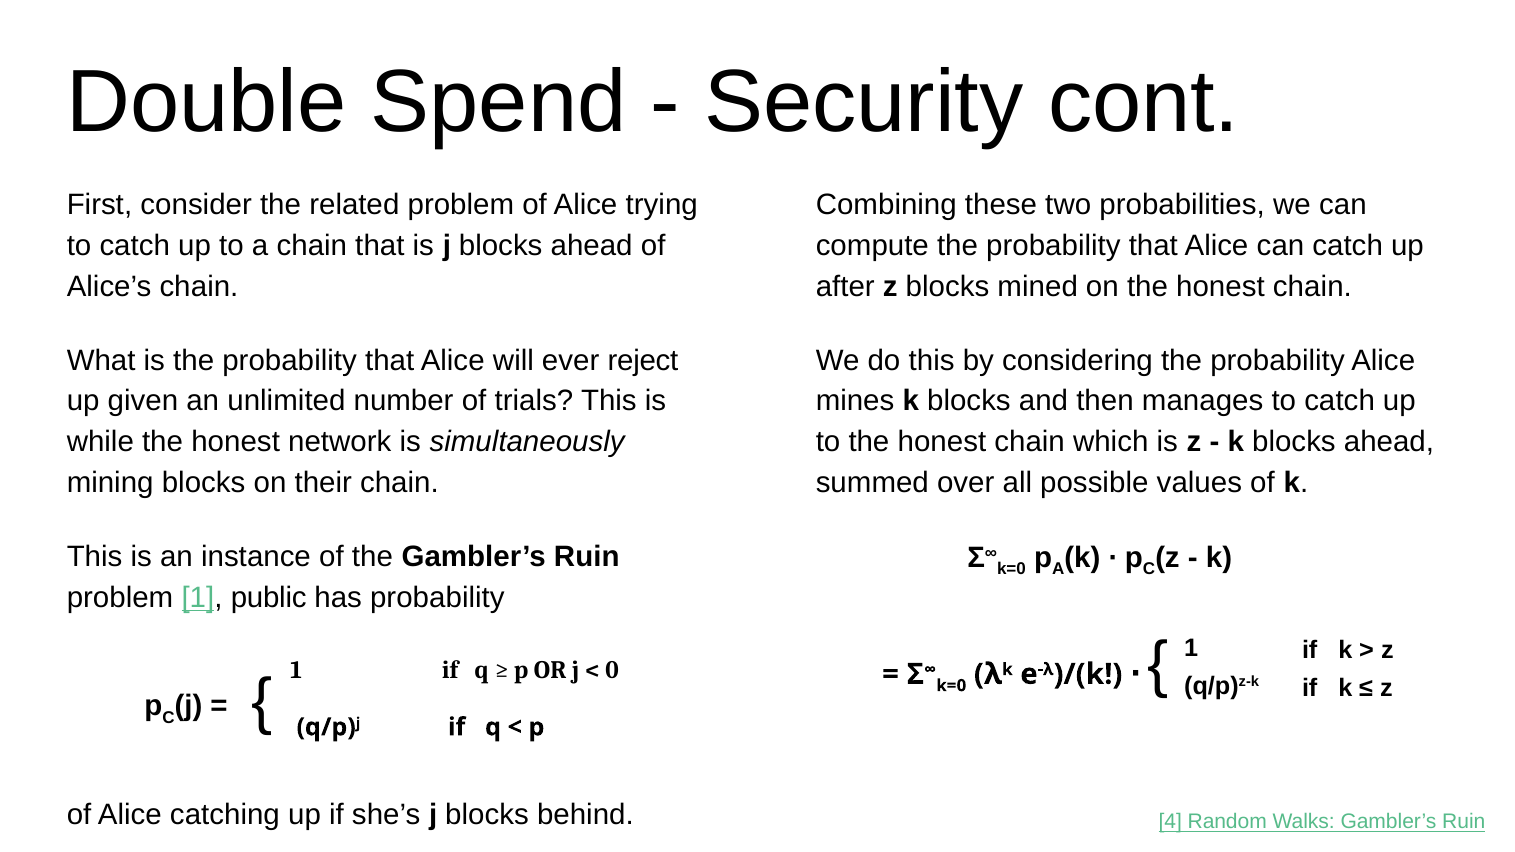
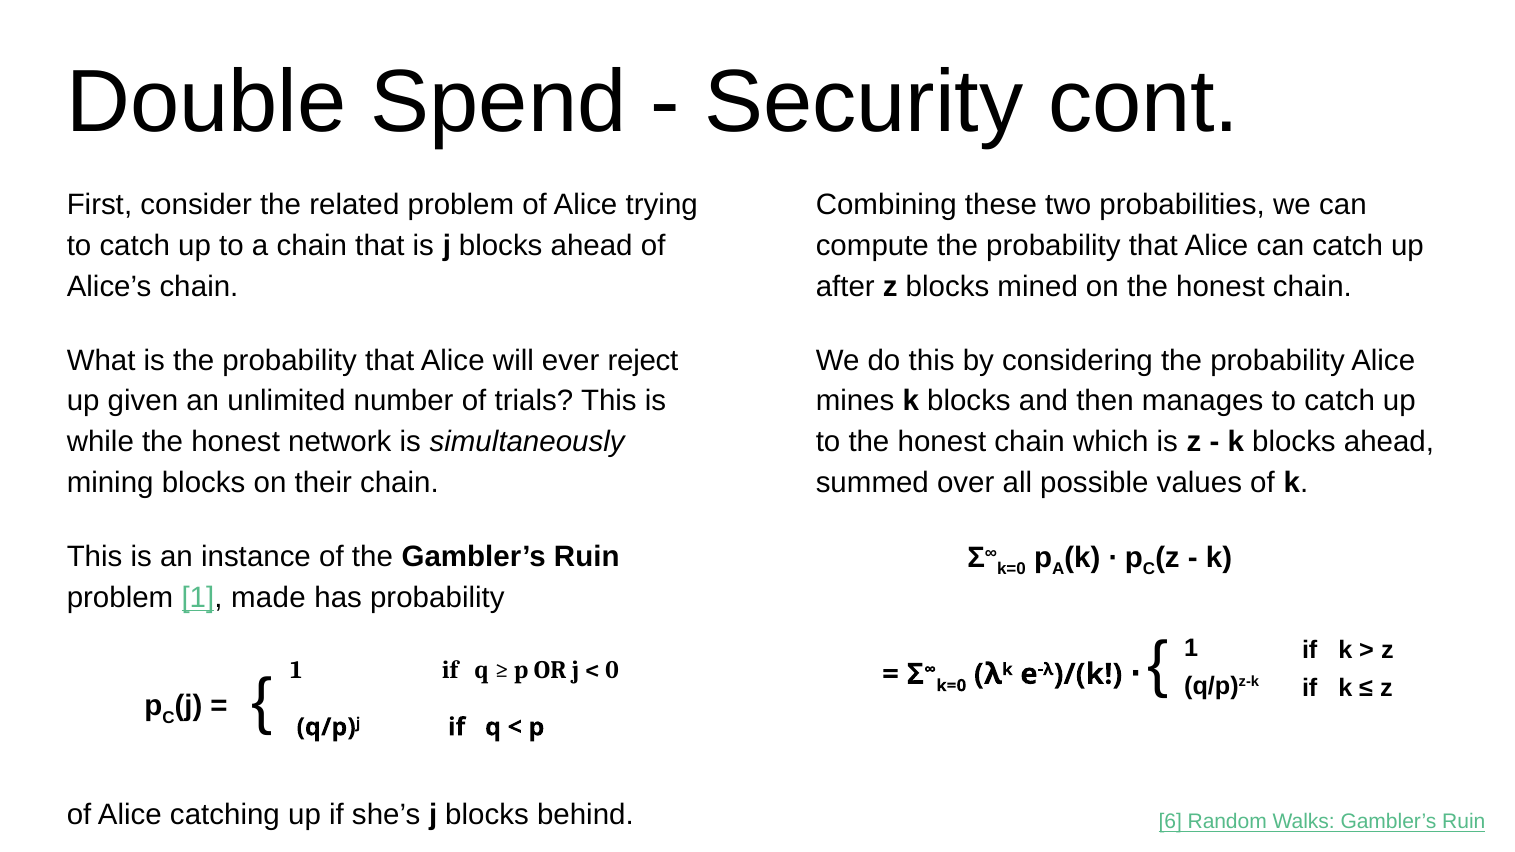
public: public -> made
4: 4 -> 6
